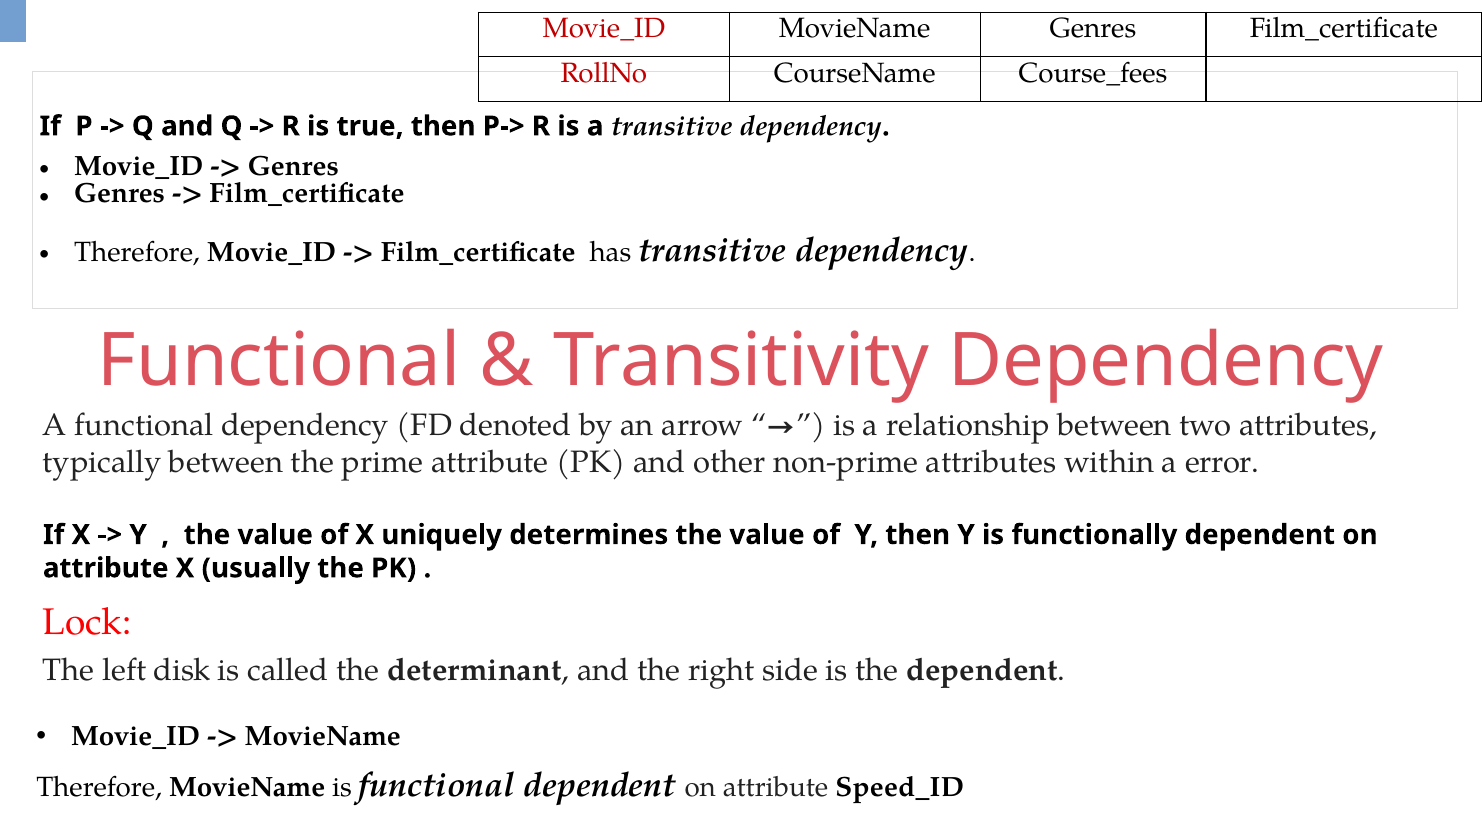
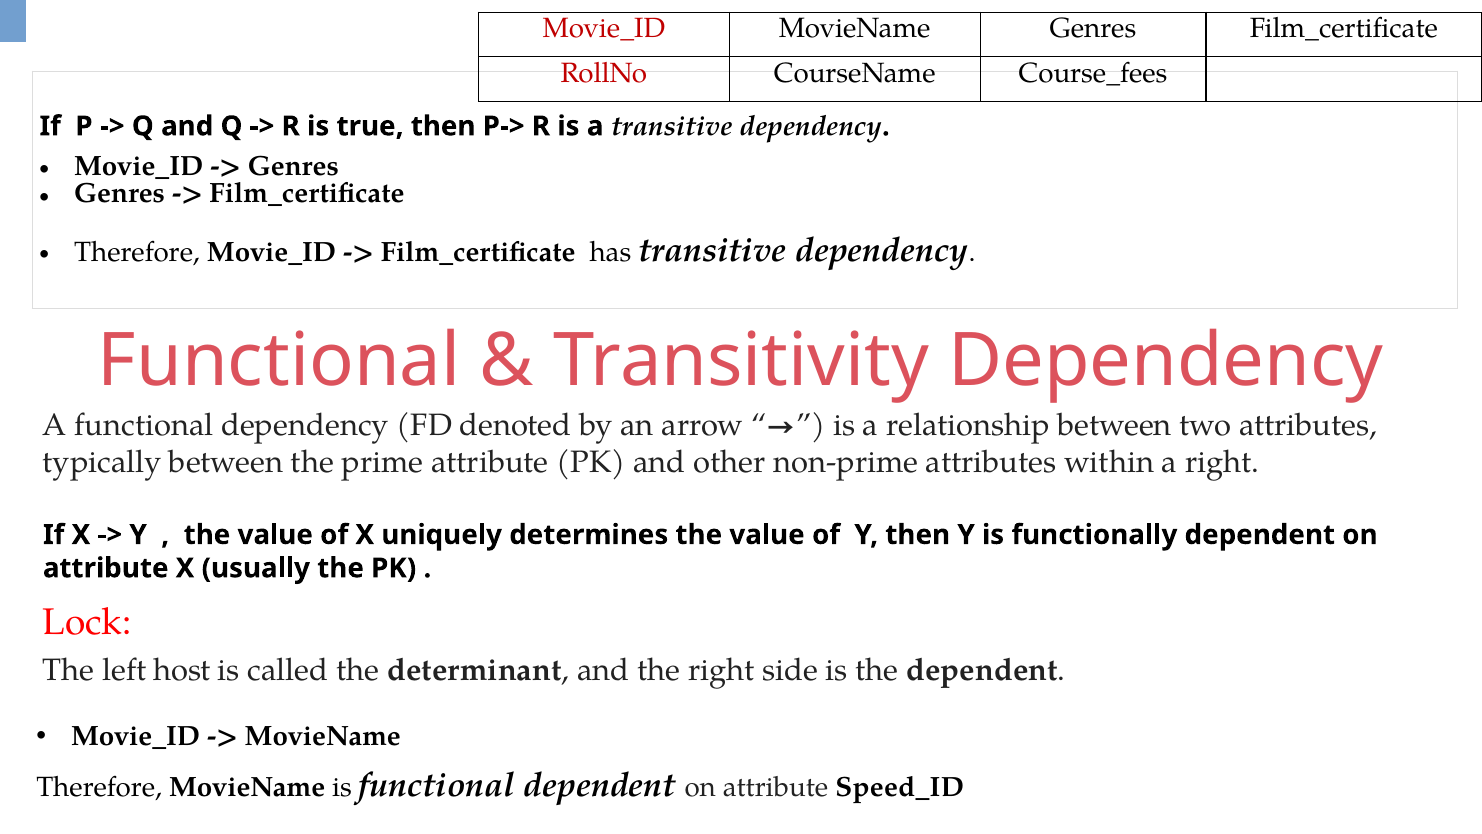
a error: error -> right
disk: disk -> host
